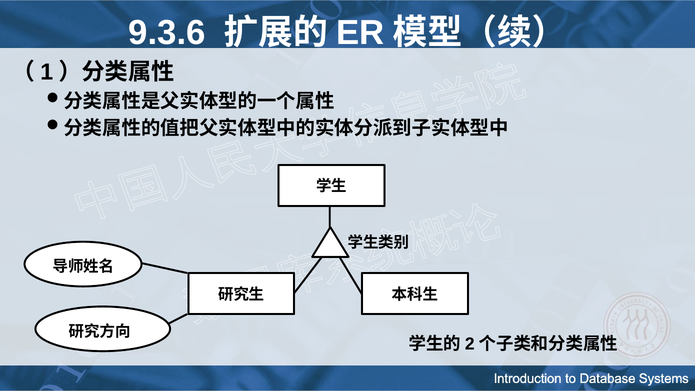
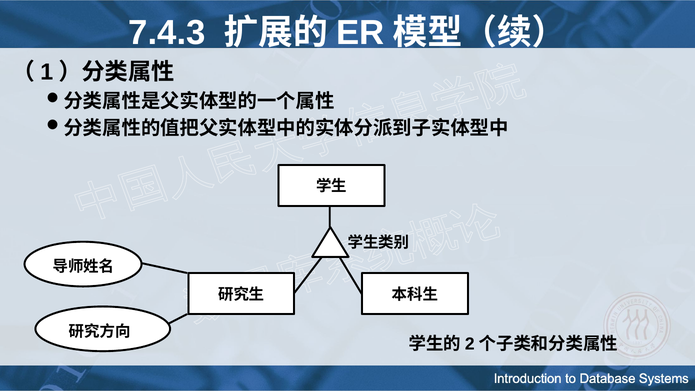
9.3.6: 9.3.6 -> 7.4.3
